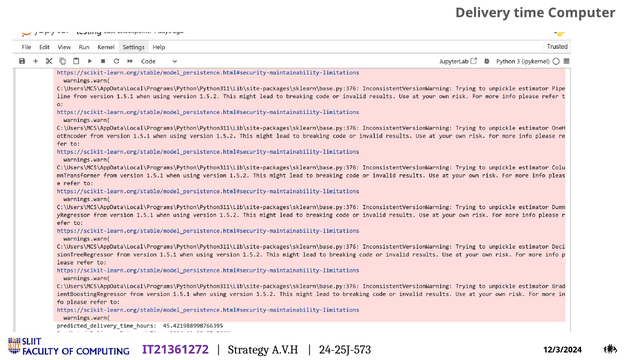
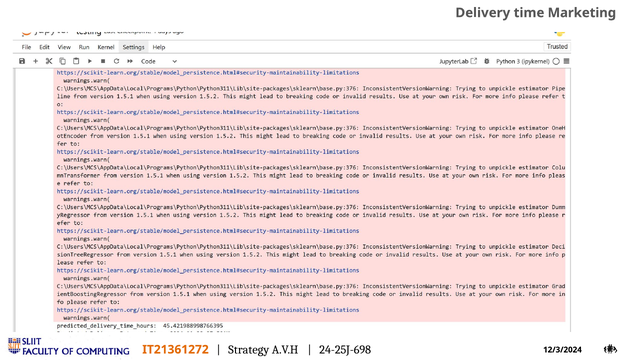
Computer: Computer -> Marketing
IT21361272 colour: purple -> orange
24-25J-573: 24-25J-573 -> 24-25J-698
